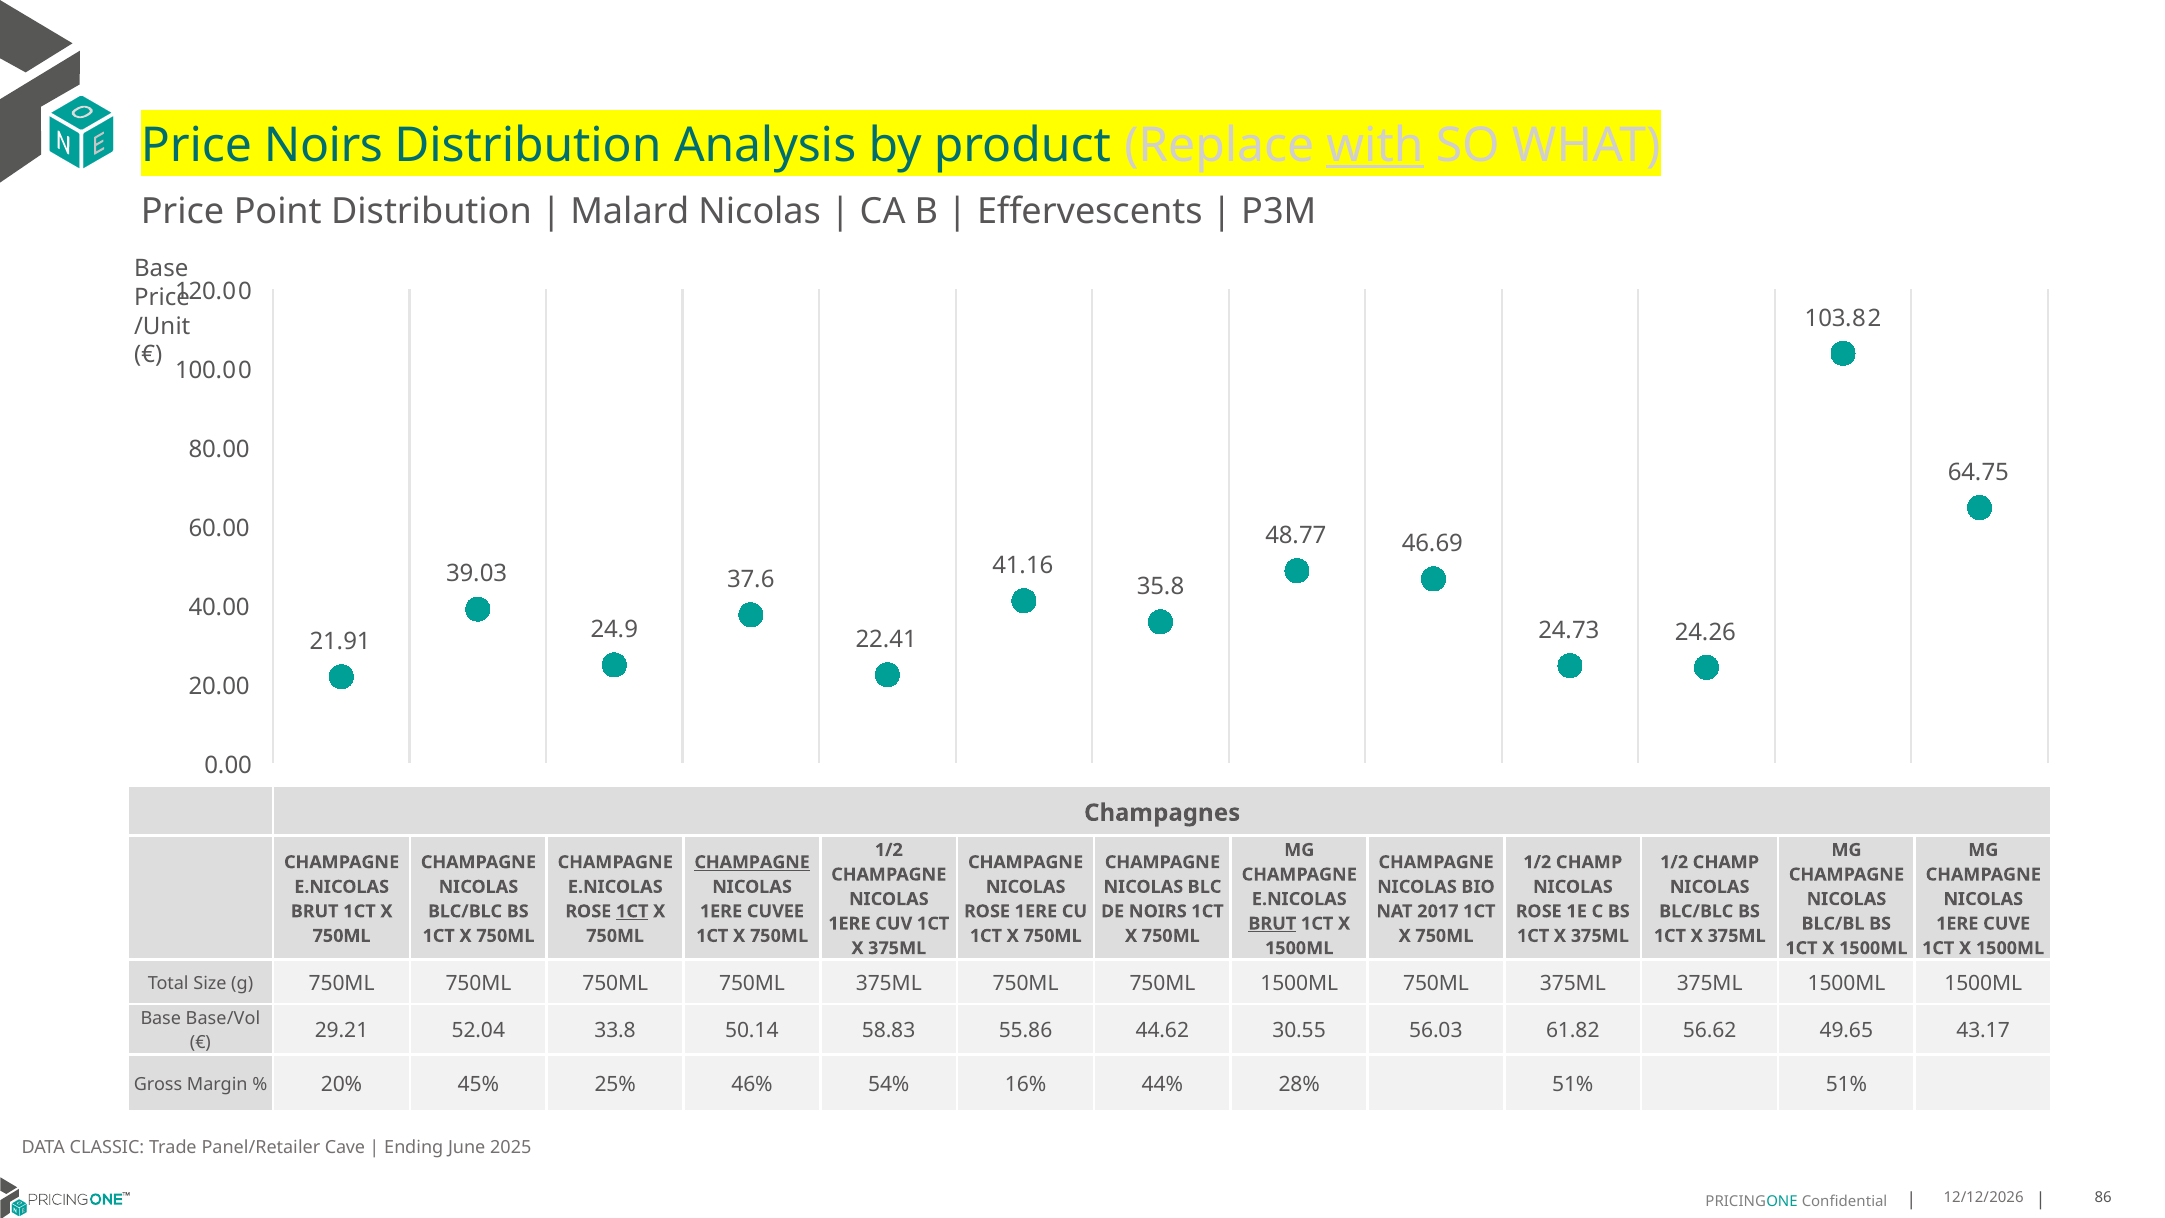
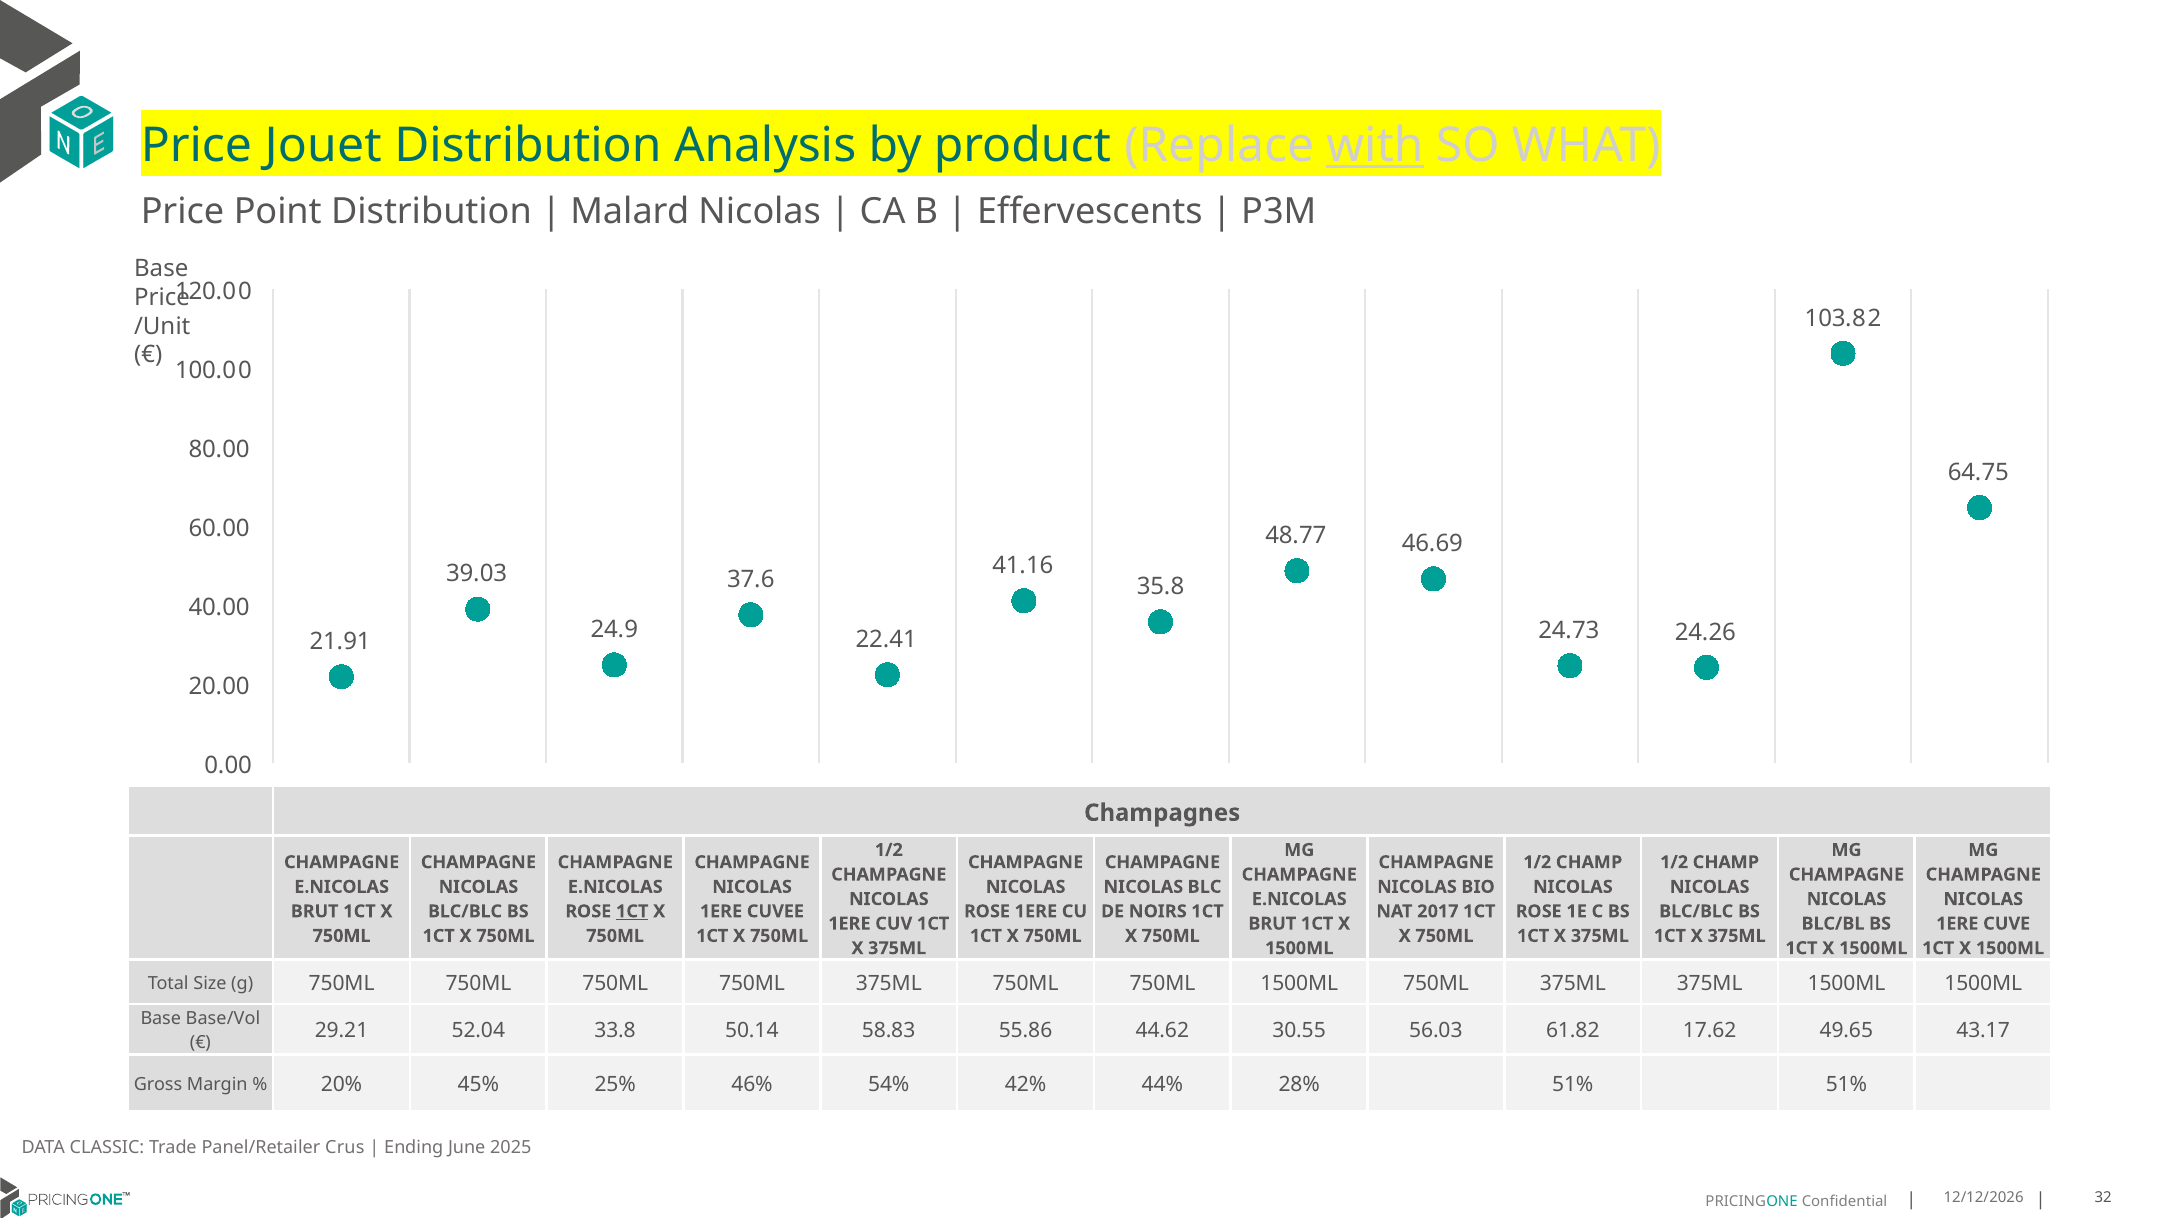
Price Noirs: Noirs -> Jouet
CHAMPAGNE at (752, 862) underline: present -> none
BRUT at (1272, 924) underline: present -> none
56.62: 56.62 -> 17.62
16%: 16% -> 42%
Cave: Cave -> Crus
86: 86 -> 32
